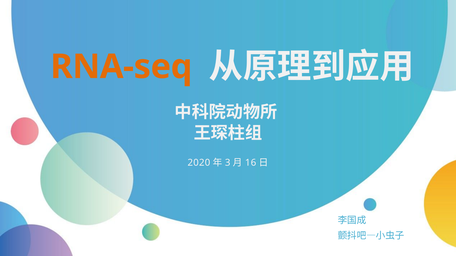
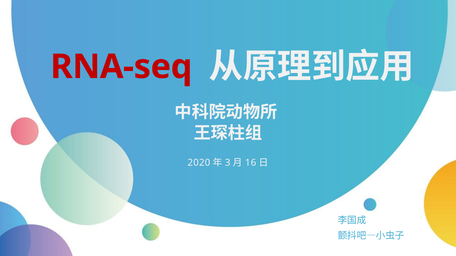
RNA-seq colour: orange -> red
